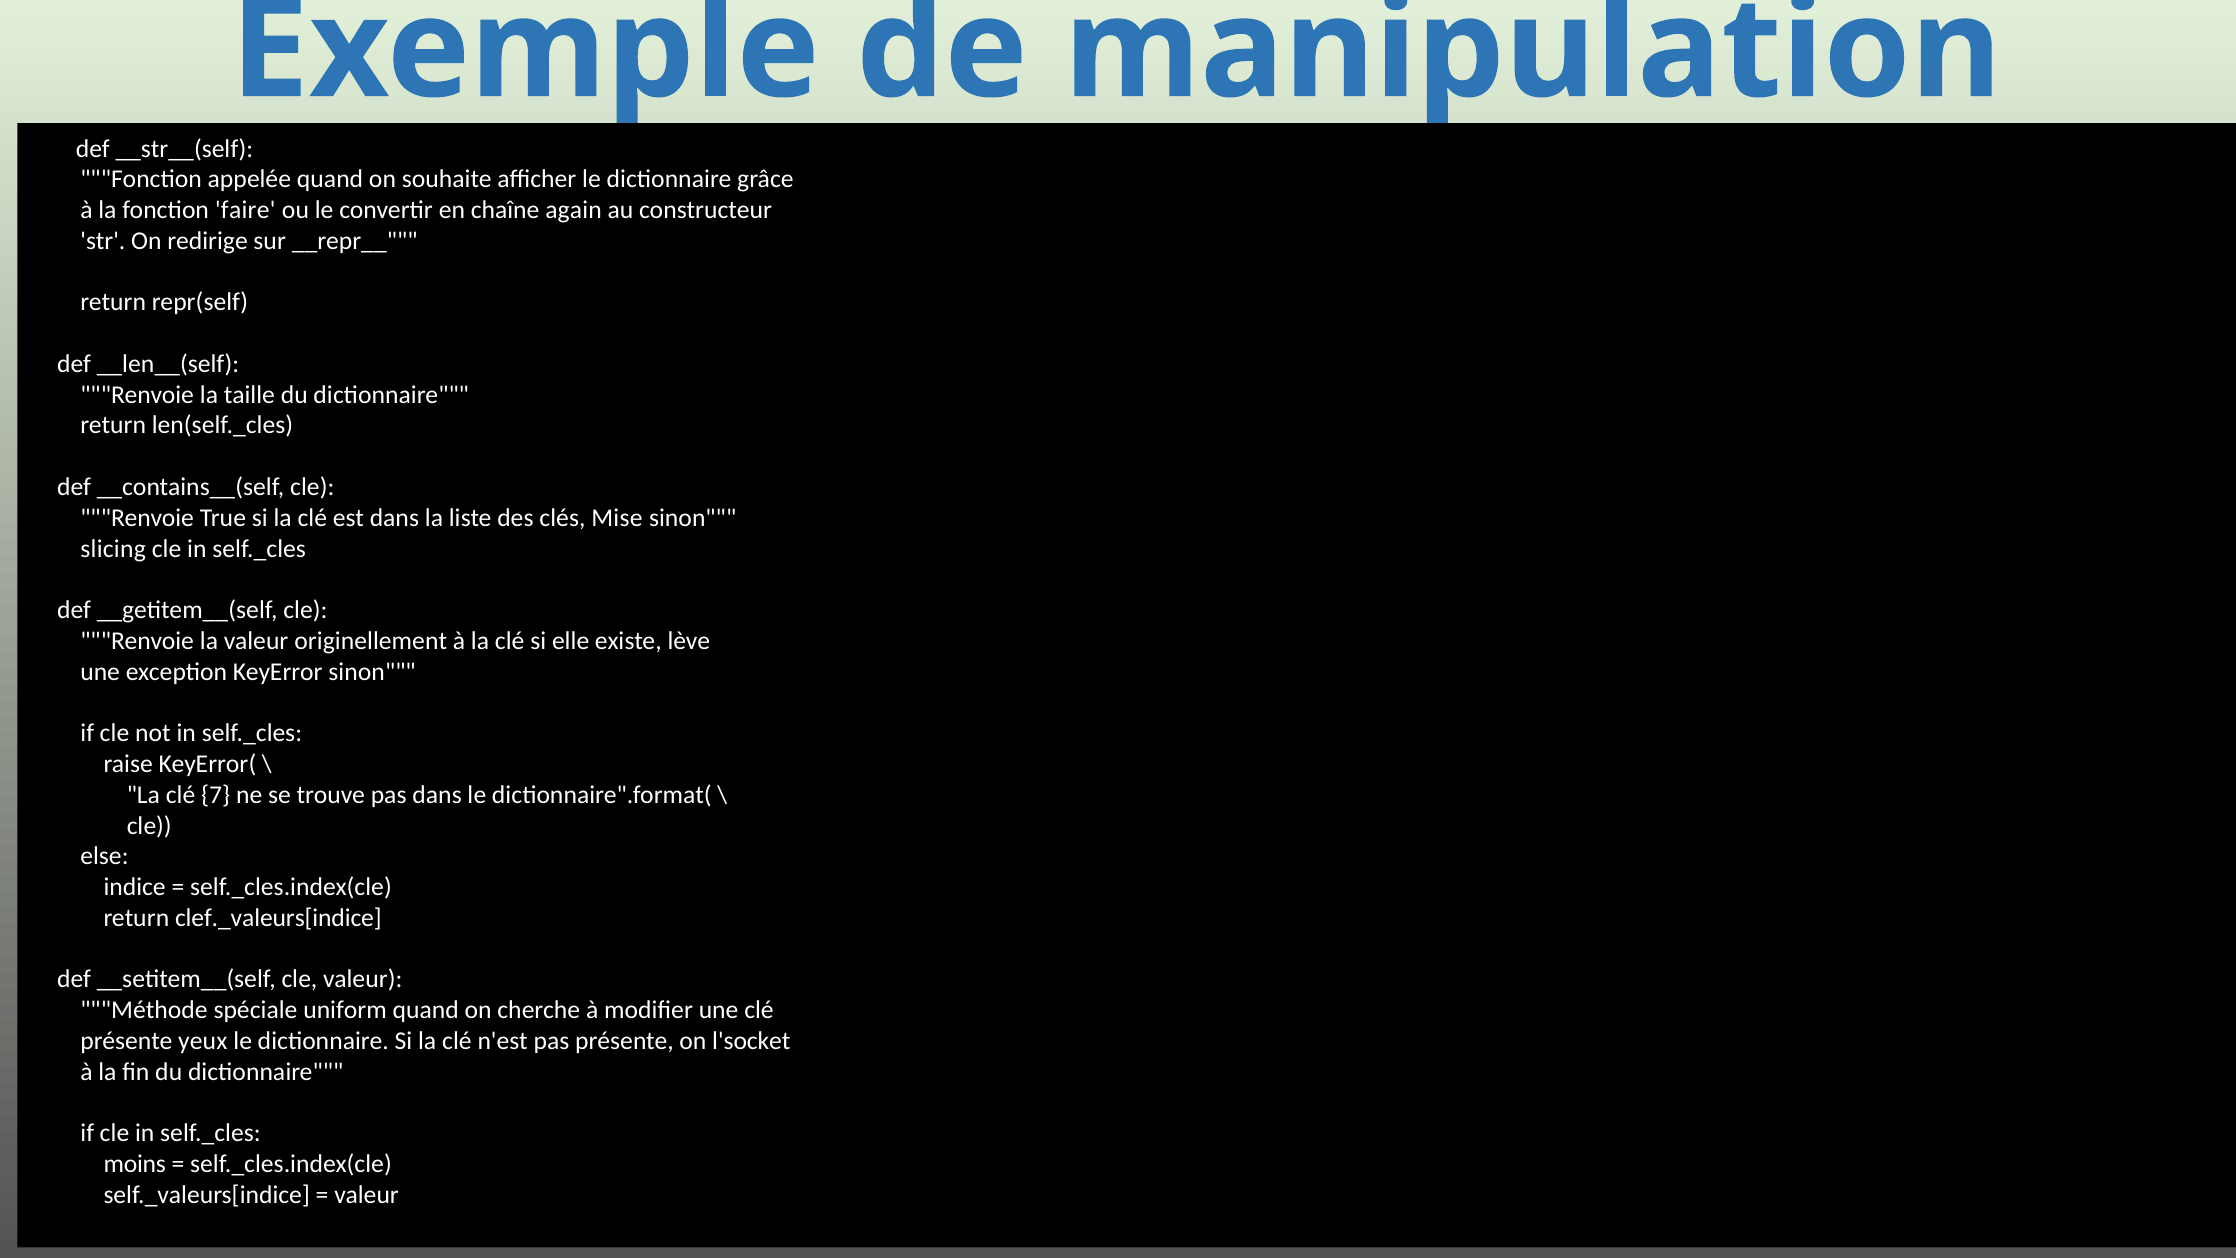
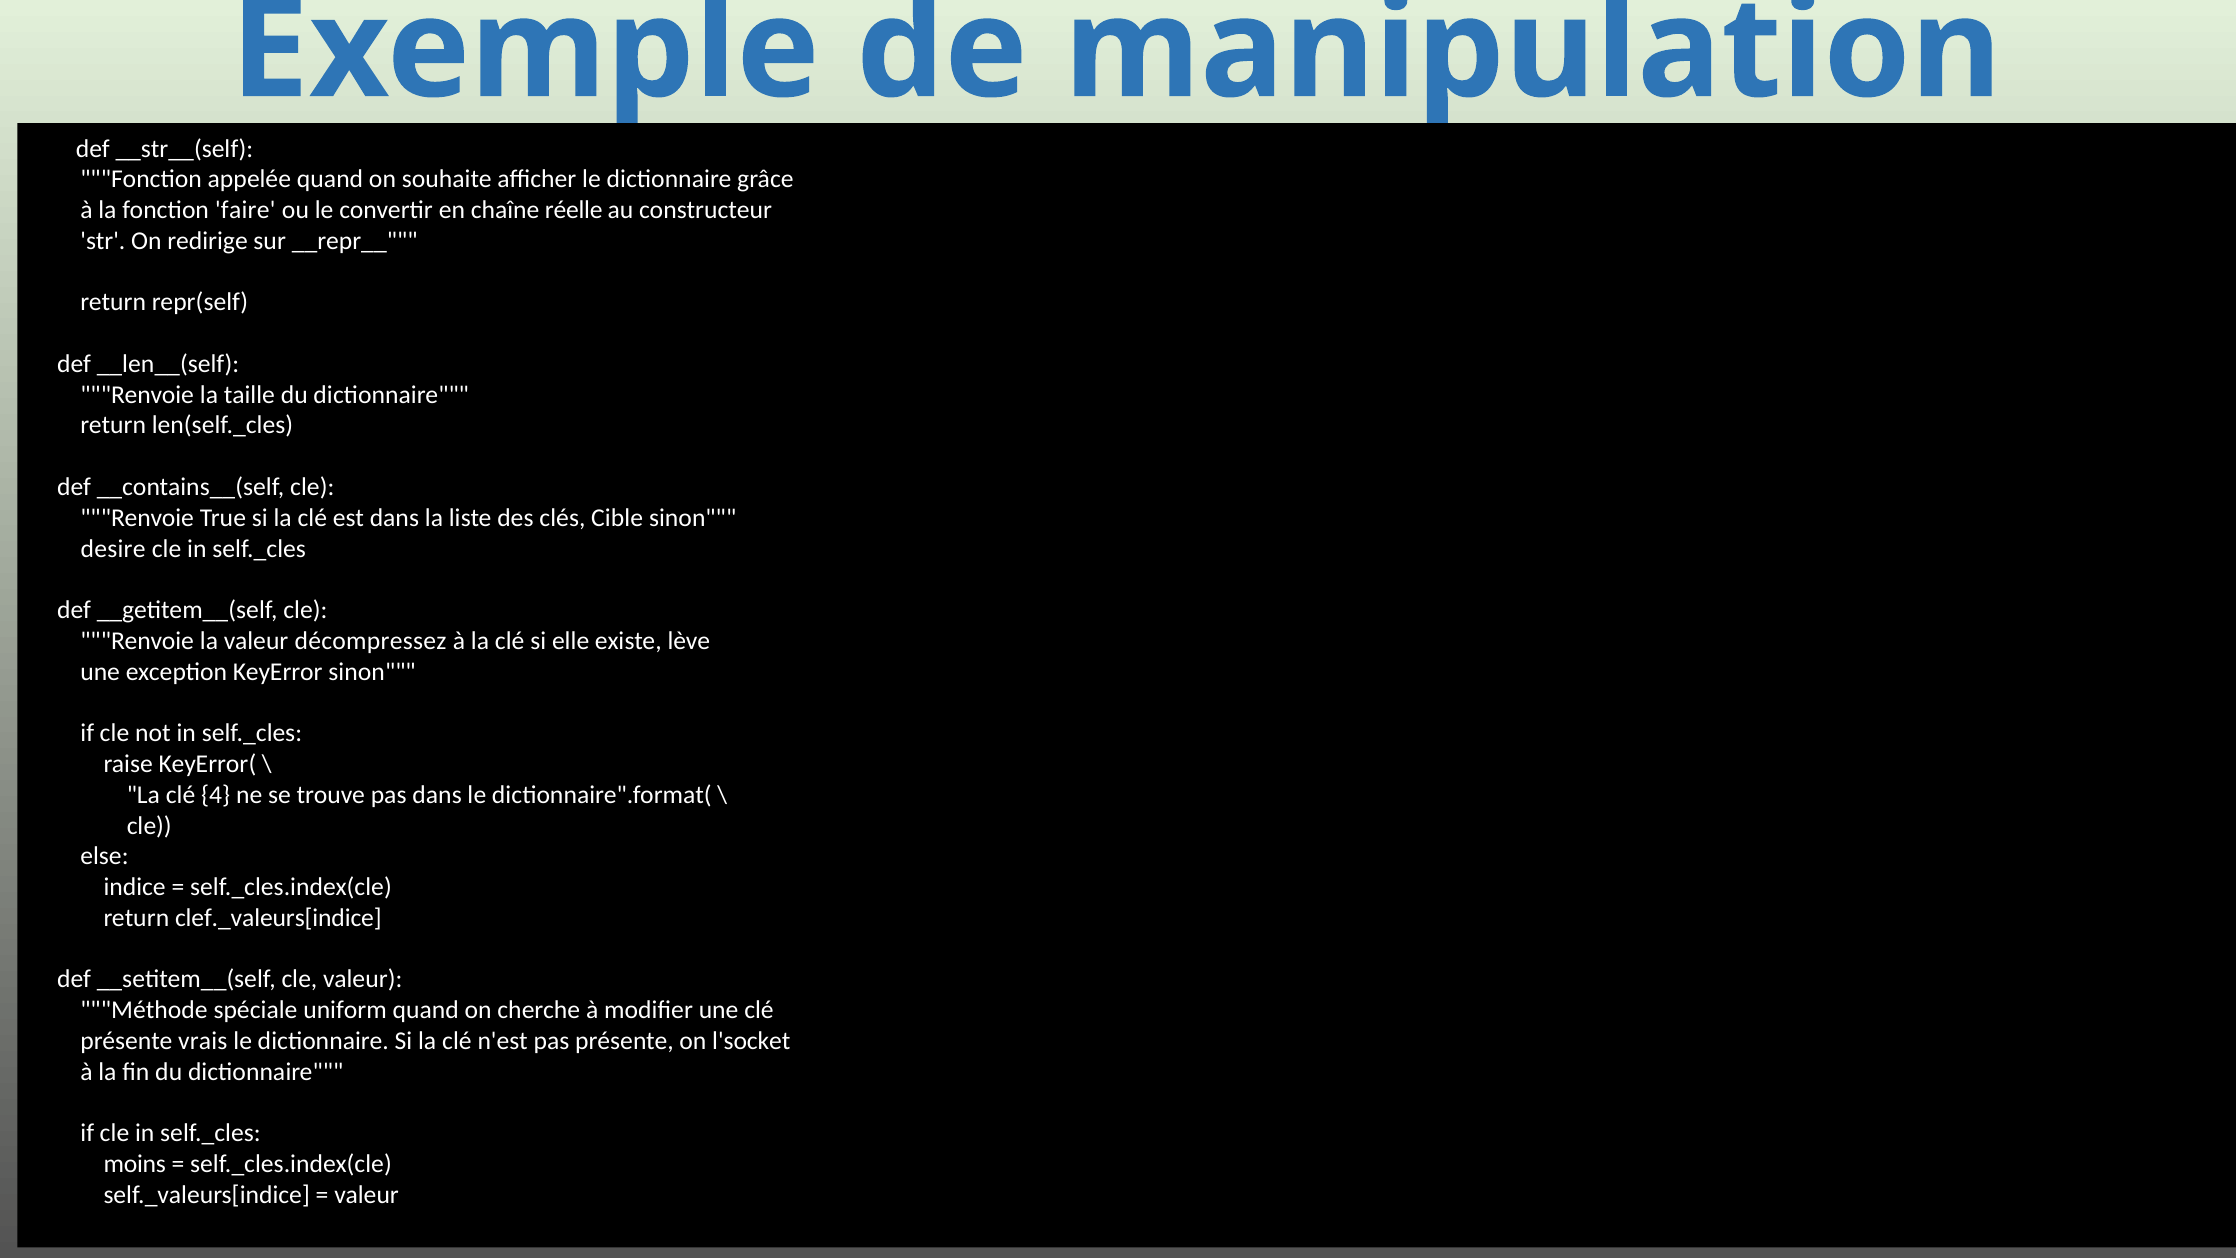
again: again -> réelle
Mise: Mise -> Cible
slicing: slicing -> desire
originellement: originellement -> décompressez
7: 7 -> 4
yeux: yeux -> vrais
